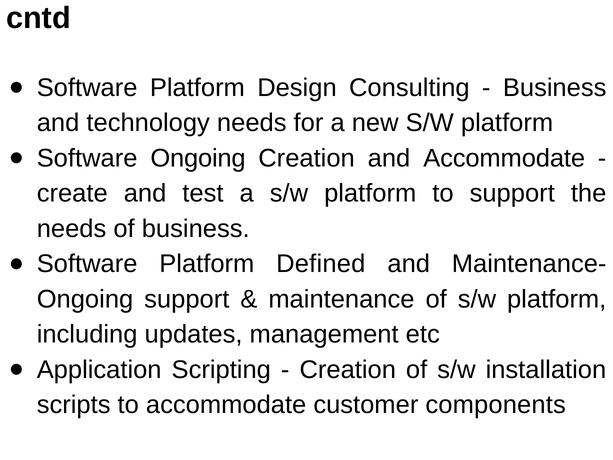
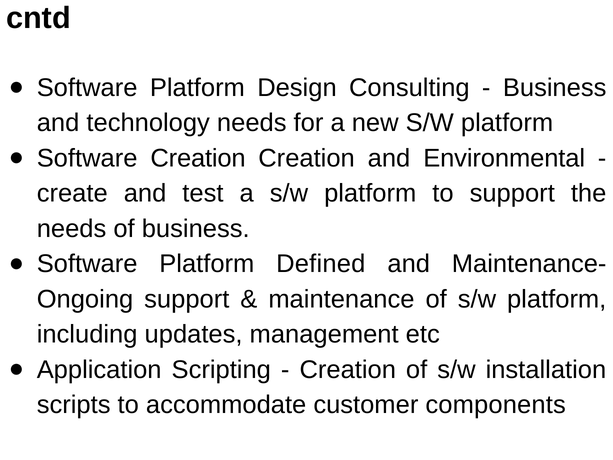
Software Ongoing: Ongoing -> Creation
and Accommodate: Accommodate -> Environmental
